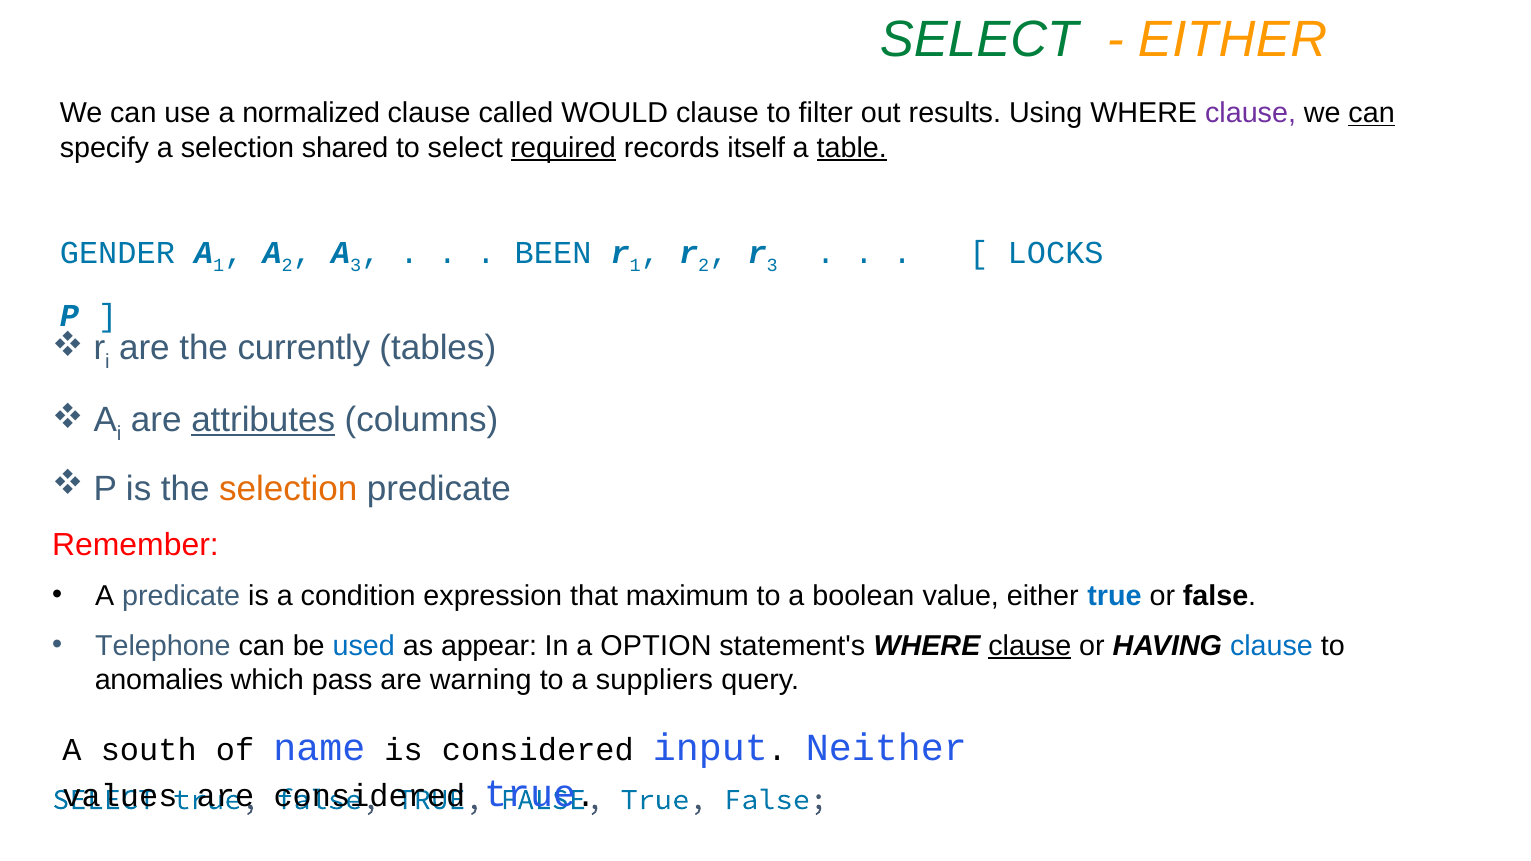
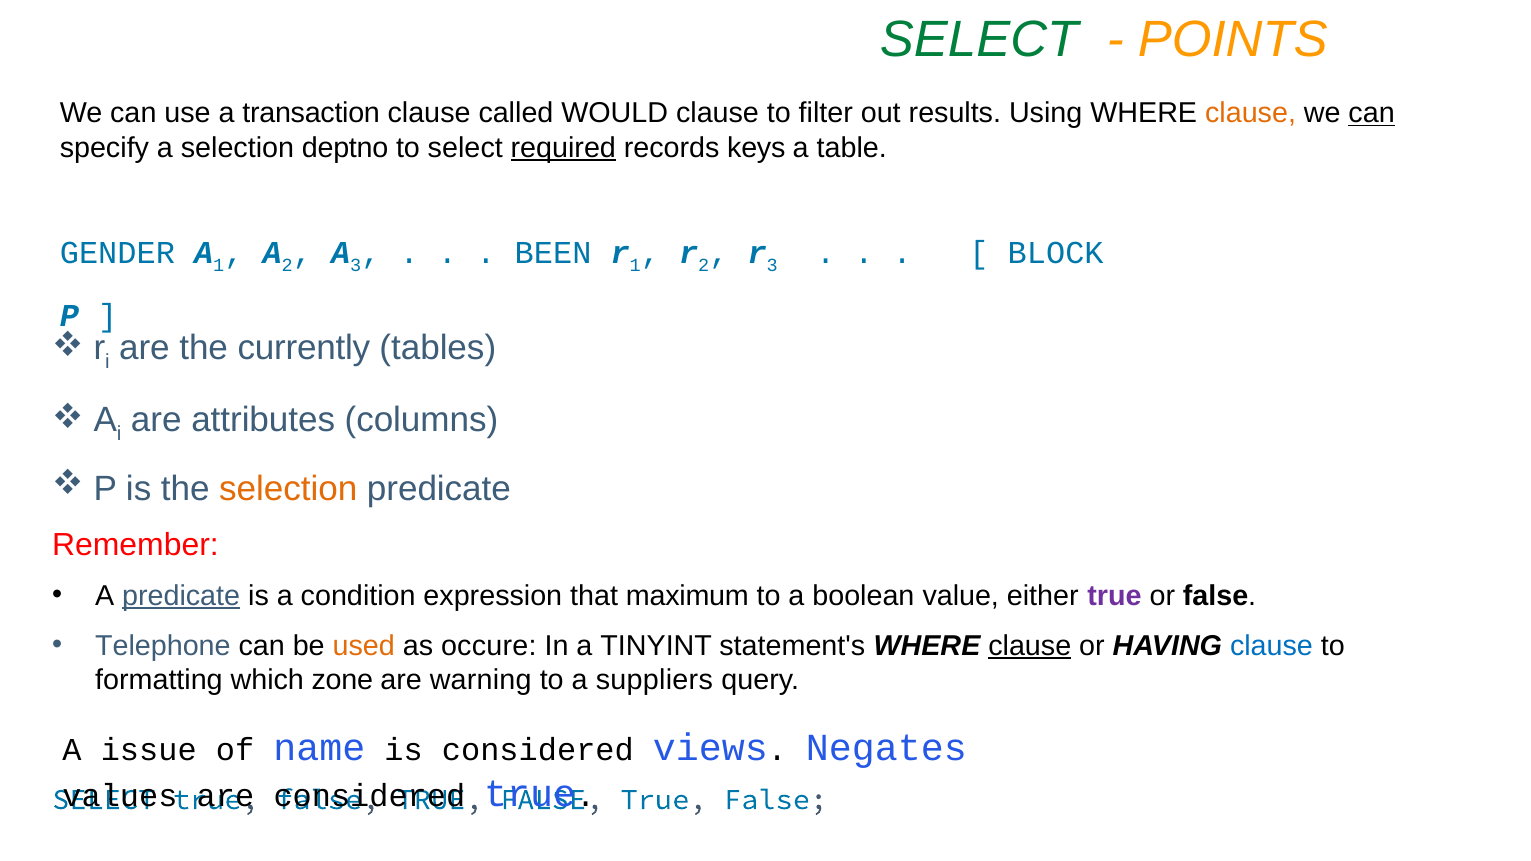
EITHER at (1233, 40): EITHER -> POINTS
normalized: normalized -> transaction
clause at (1251, 113) colour: purple -> orange
shared: shared -> deptno
itself: itself -> keys
table underline: present -> none
LOCKS: LOCKS -> BLOCK
attributes underline: present -> none
predicate at (181, 596) underline: none -> present
true at (1115, 596) colour: blue -> purple
used colour: blue -> orange
appear: appear -> occure
OPTION: OPTION -> TINYINT
anomalies: anomalies -> formatting
pass: pass -> zone
south: south -> issue
input: input -> views
Neither: Neither -> Negates
